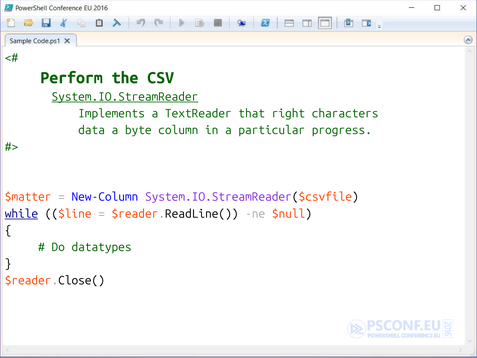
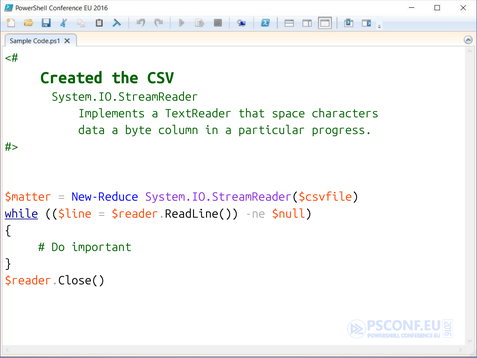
Perform: Perform -> Created
System.IO.StreamReader underline: present -> none
right: right -> space
New-Column: New-Column -> New-Reduce
datatypes: datatypes -> important
